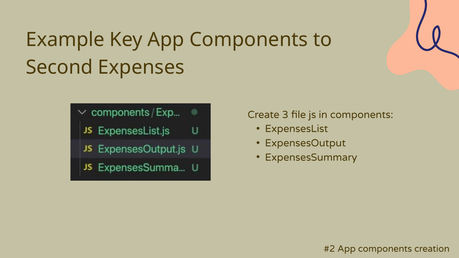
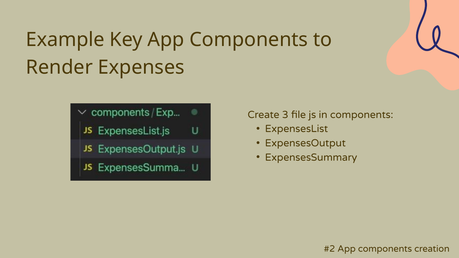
Second: Second -> Render
